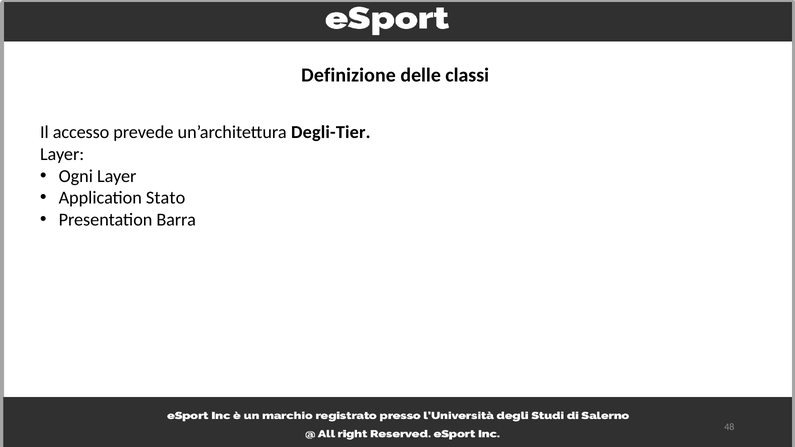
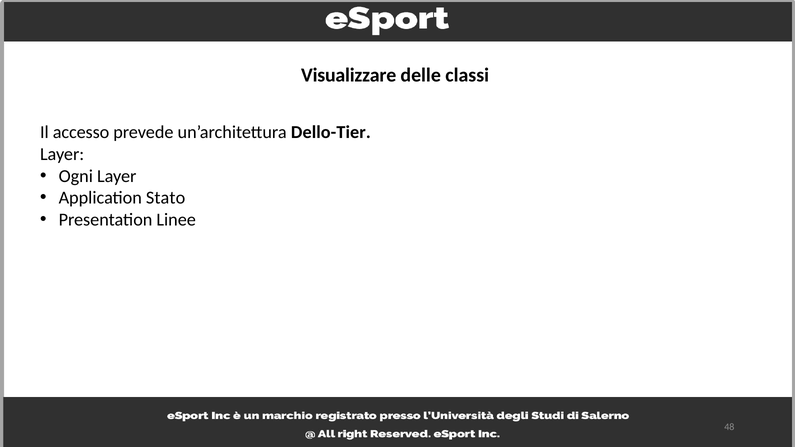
Definizione: Definizione -> Visualizzare
Degli-Tier: Degli-Tier -> Dello-Tier
Barra: Barra -> Linee
